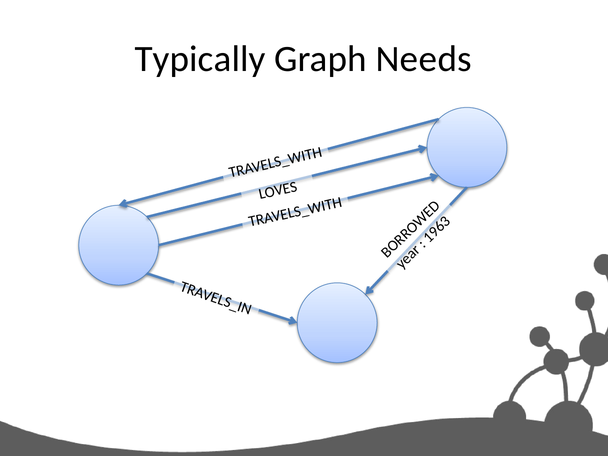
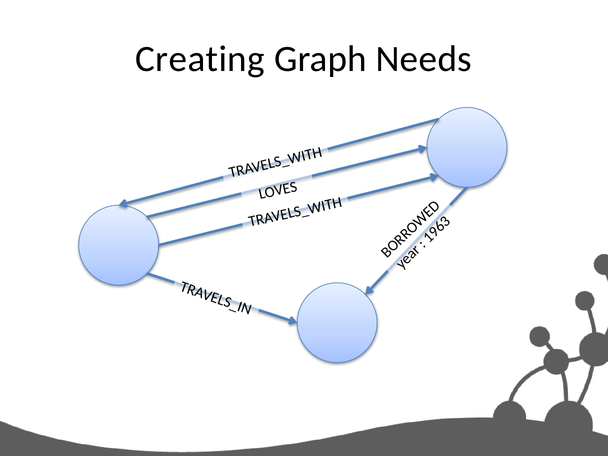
Typically: Typically -> Creating
